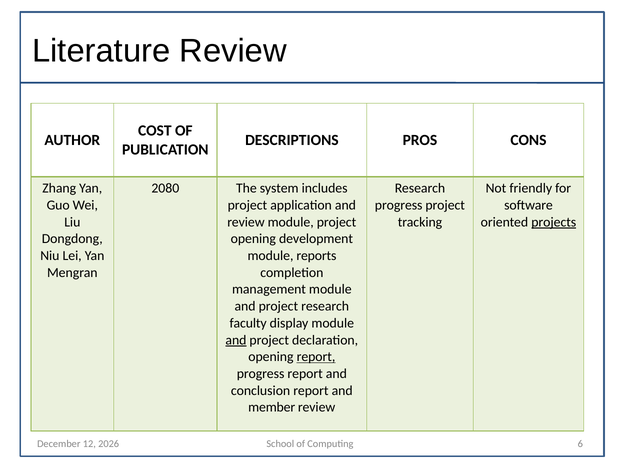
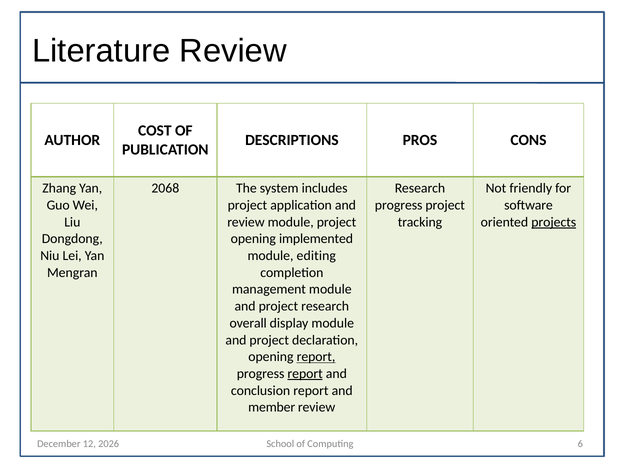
2080: 2080 -> 2068
development: development -> implemented
reports: reports -> editing
faculty: faculty -> overall
and at (236, 340) underline: present -> none
report at (305, 374) underline: none -> present
